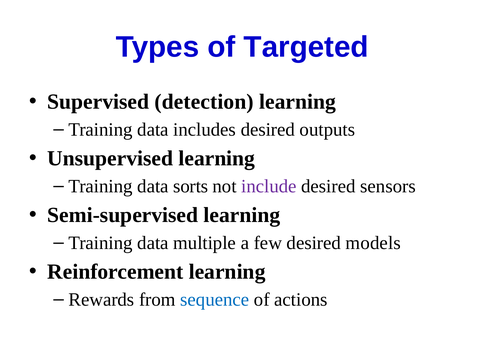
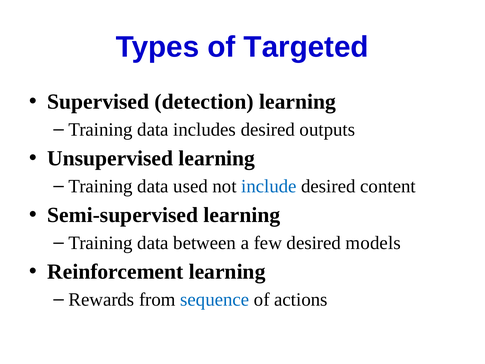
sorts: sorts -> used
include colour: purple -> blue
sensors: sensors -> content
multiple: multiple -> between
